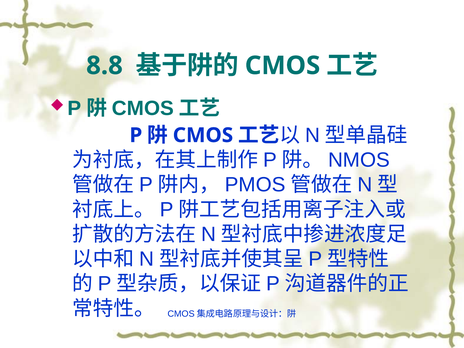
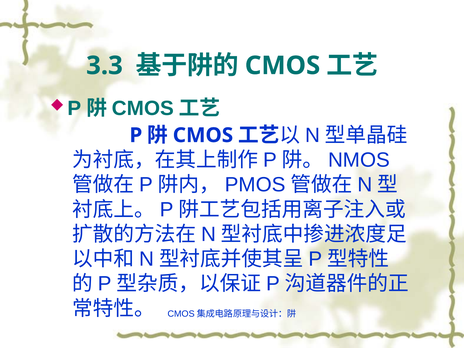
8.8: 8.8 -> 3.3
